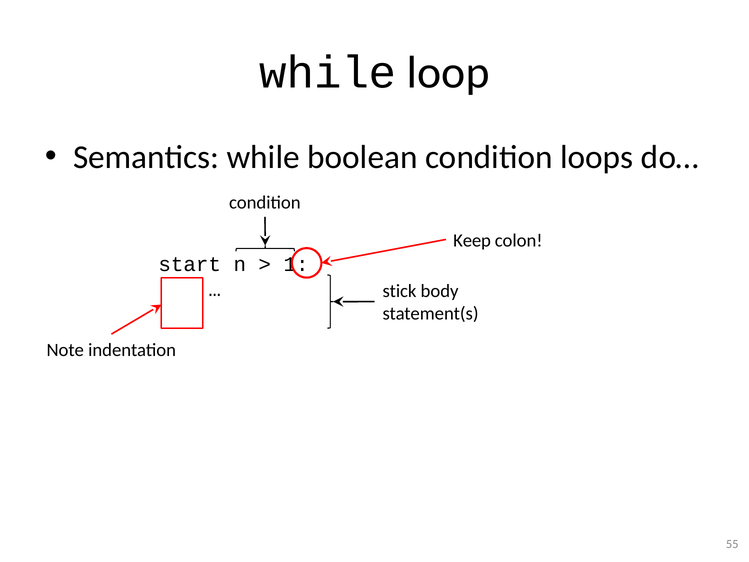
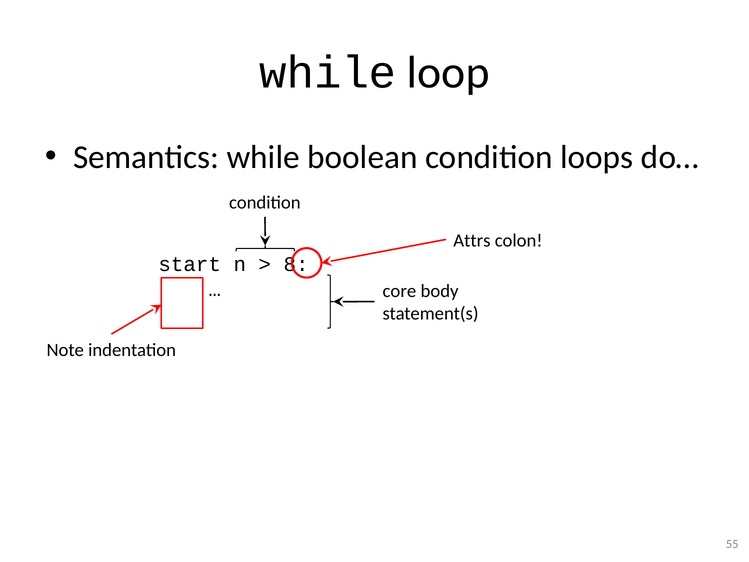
Keep: Keep -> Attrs
1: 1 -> 8
stick: stick -> core
